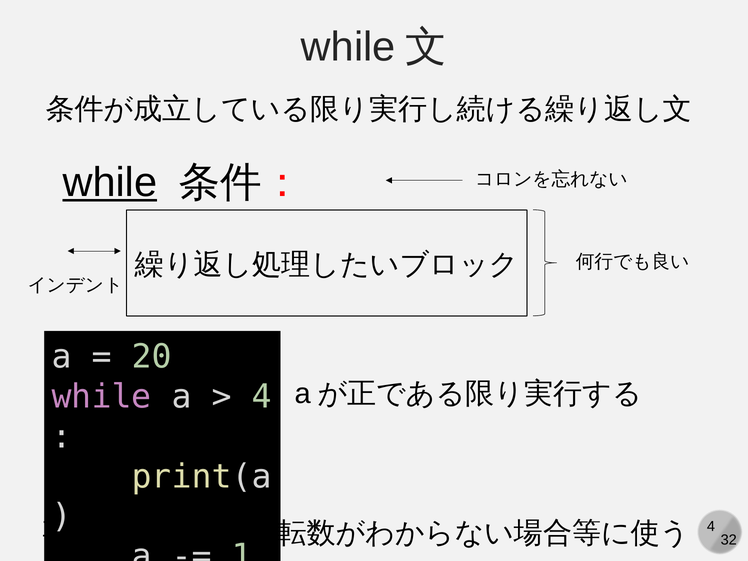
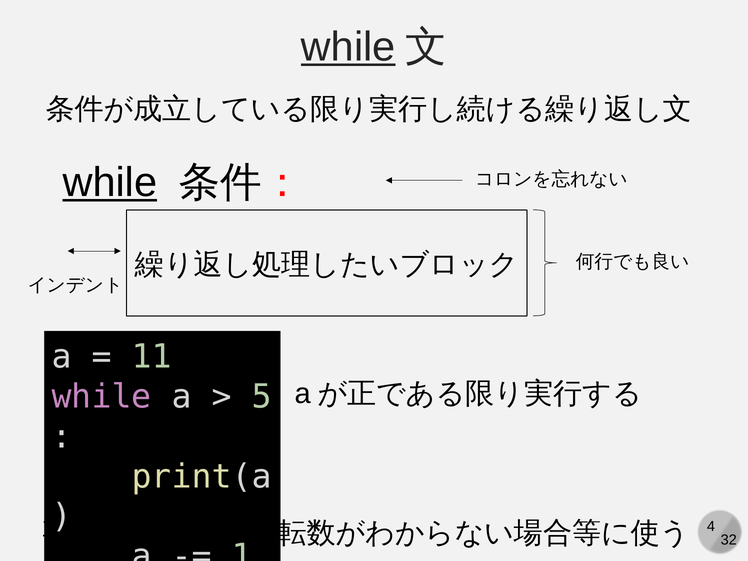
while at (348, 47) underline: none -> present
20: 20 -> 11
4 at (262, 397): 4 -> 5
